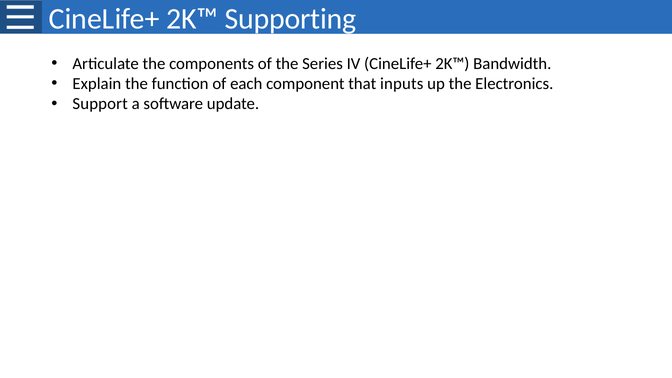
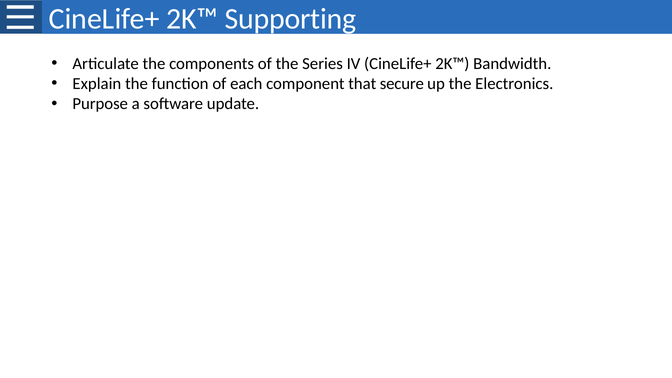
inputs: inputs -> secure
Support: Support -> Purpose
